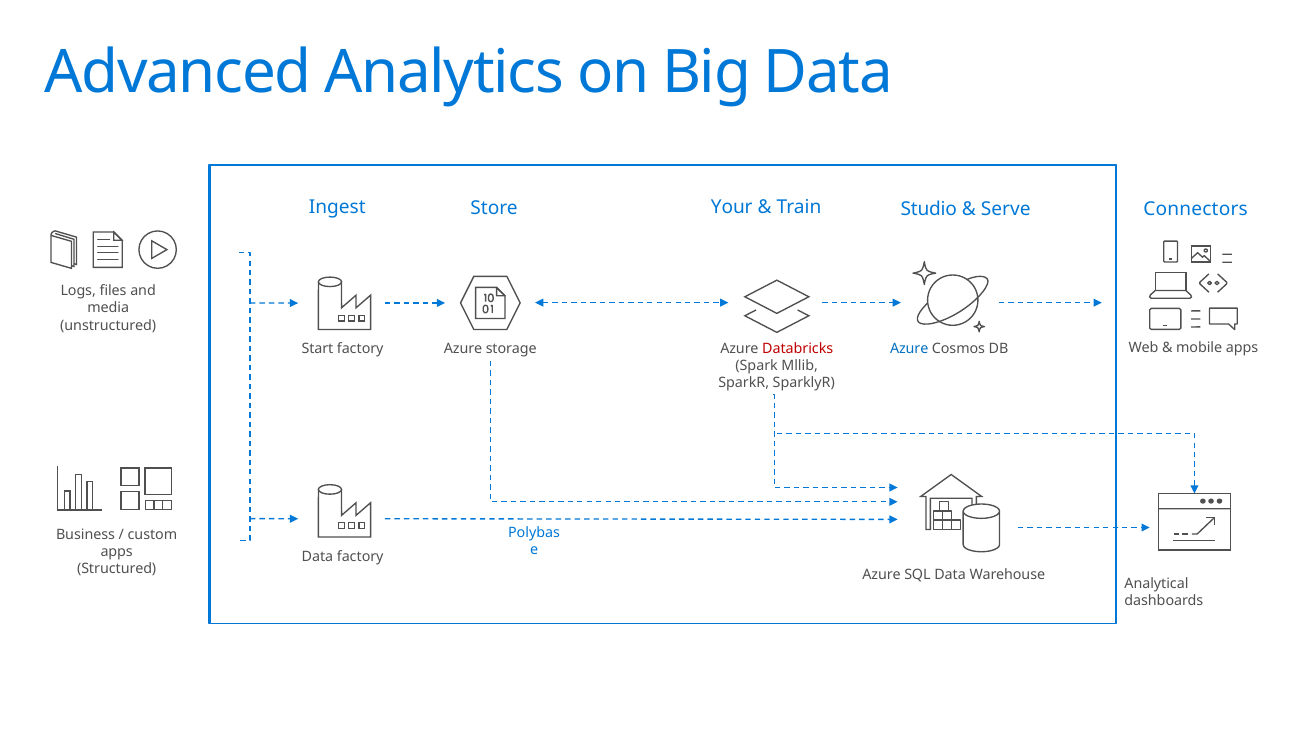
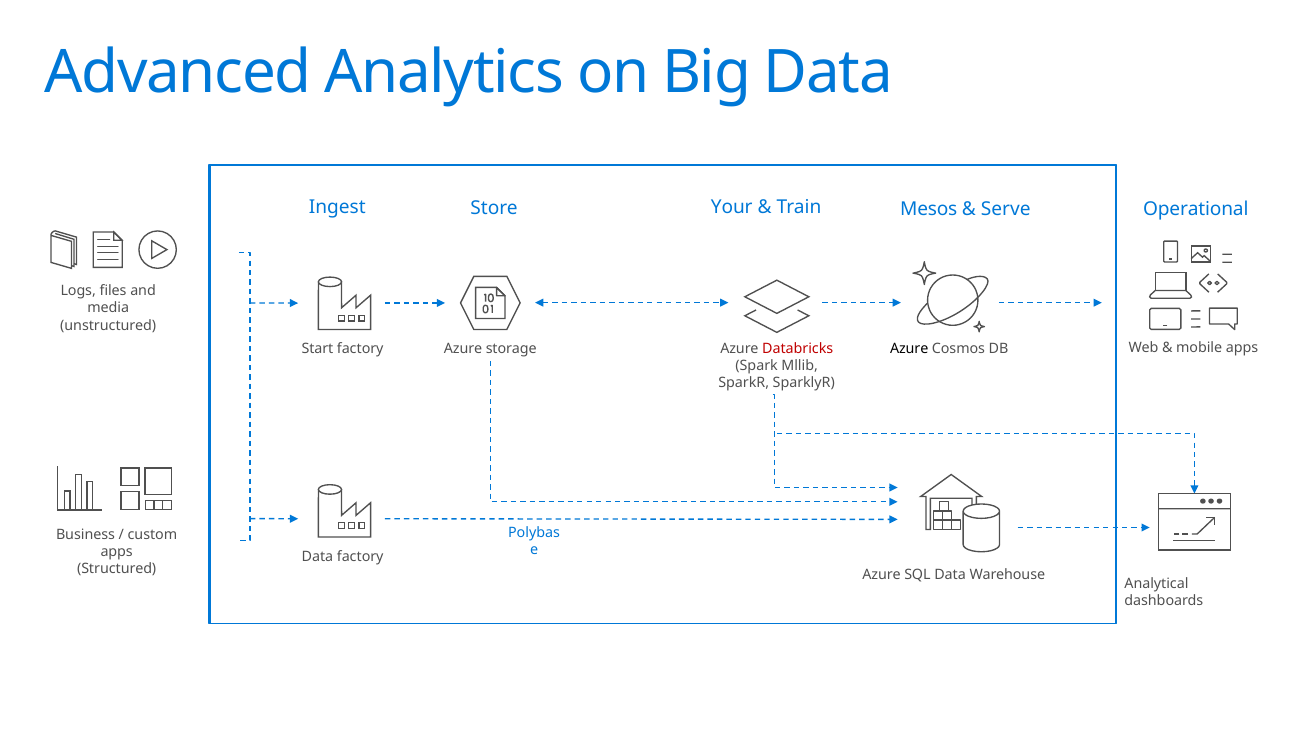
Connectors: Connectors -> Operational
Studio: Studio -> Mesos
Azure at (909, 349) colour: blue -> black
